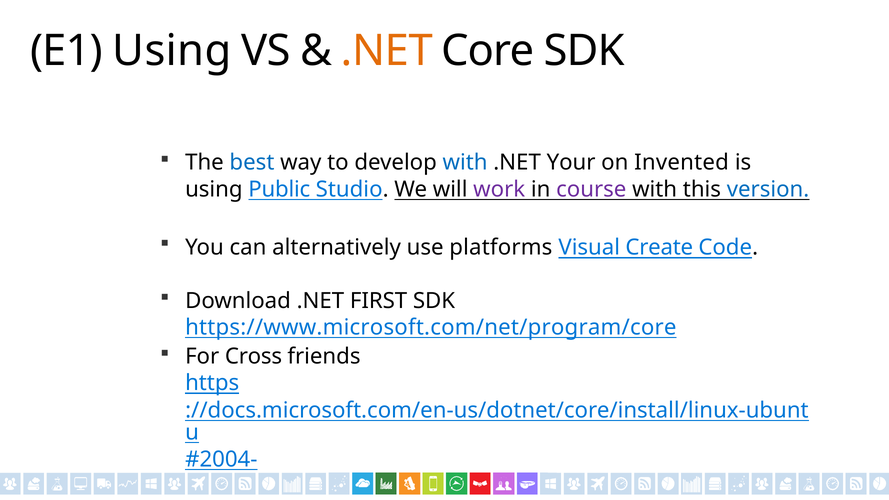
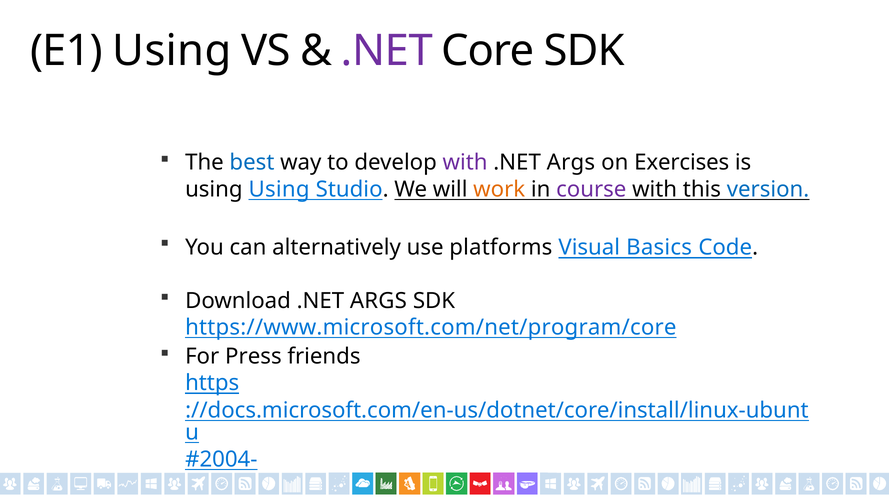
.NET at (387, 51) colour: orange -> purple
with at (465, 163) colour: blue -> purple
Your at (571, 163): Your -> Args
Invented: Invented -> Exercises
using Public: Public -> Using
work colour: purple -> orange
Create: Create -> Basics
Download .NET FIRST: FIRST -> ARGS
Cross: Cross -> Press
